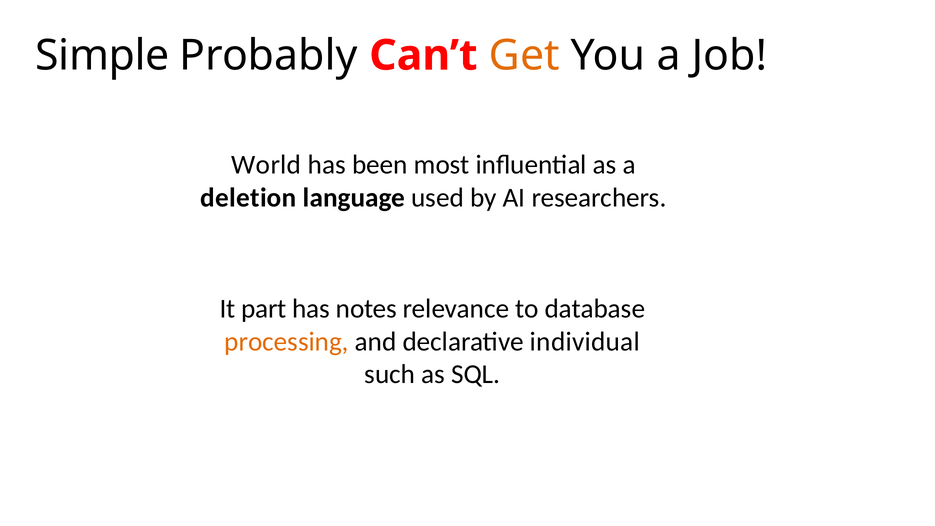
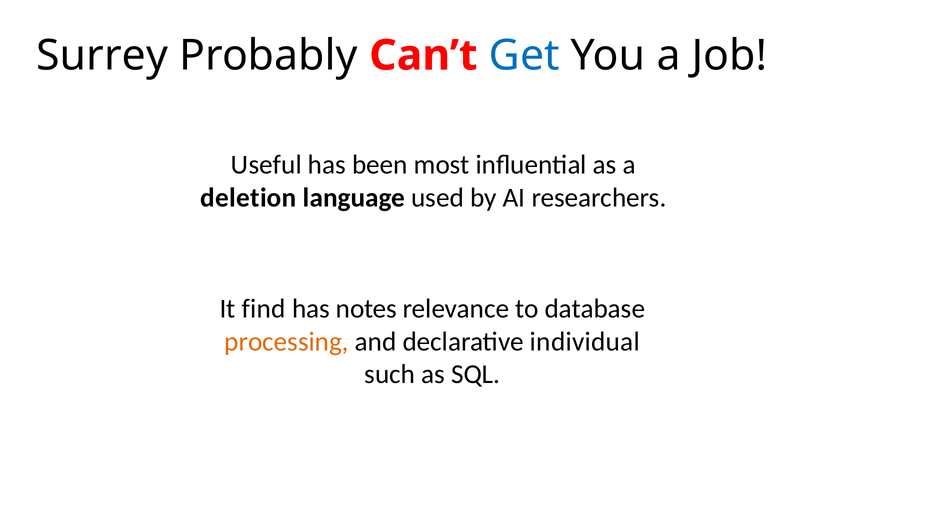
Simple: Simple -> Surrey
Get colour: orange -> blue
World: World -> Useful
part: part -> find
